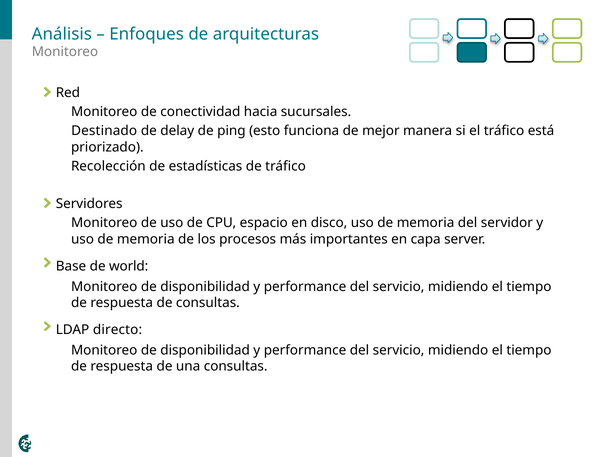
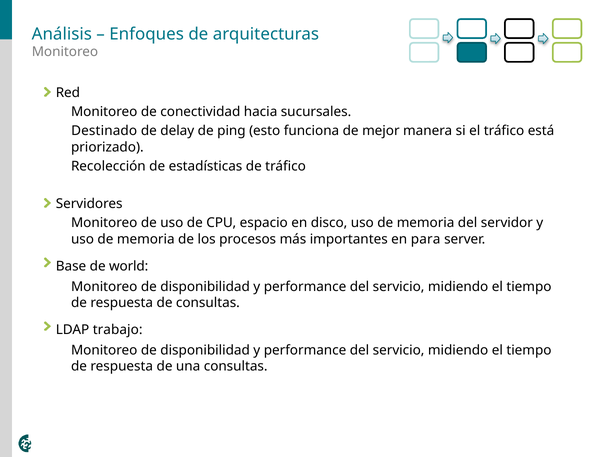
capa: capa -> para
directo: directo -> trabajo
